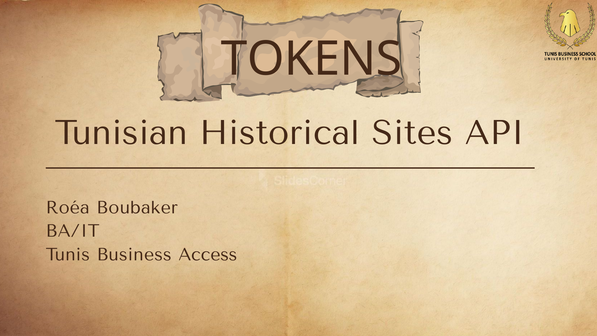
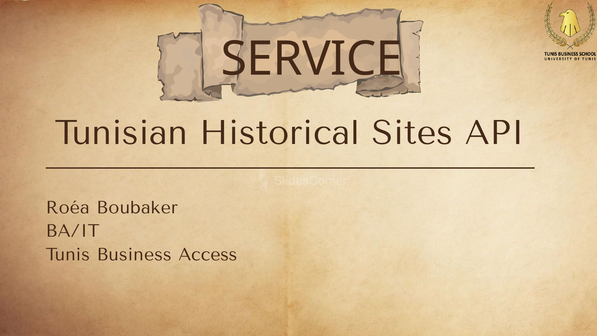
TOKENS: TOKENS -> SERVICE
